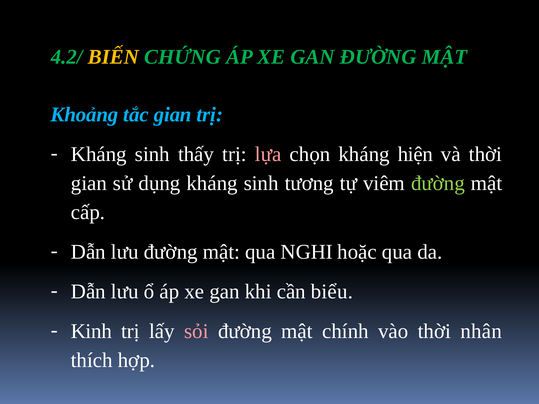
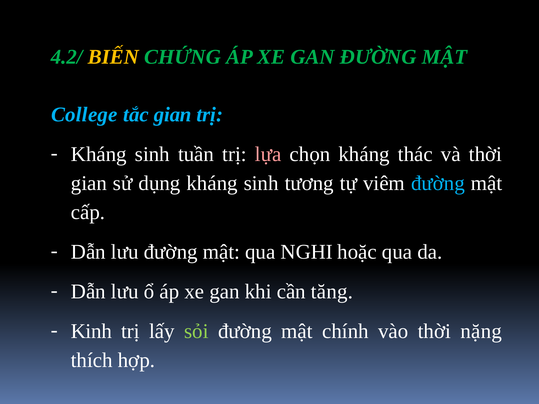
Khoảng: Khoảng -> College
thấy: thấy -> tuần
hiện: hiện -> thác
đường at (438, 183) colour: light green -> light blue
biểu: biểu -> tăng
sỏi colour: pink -> light green
nhân: nhân -> nặng
